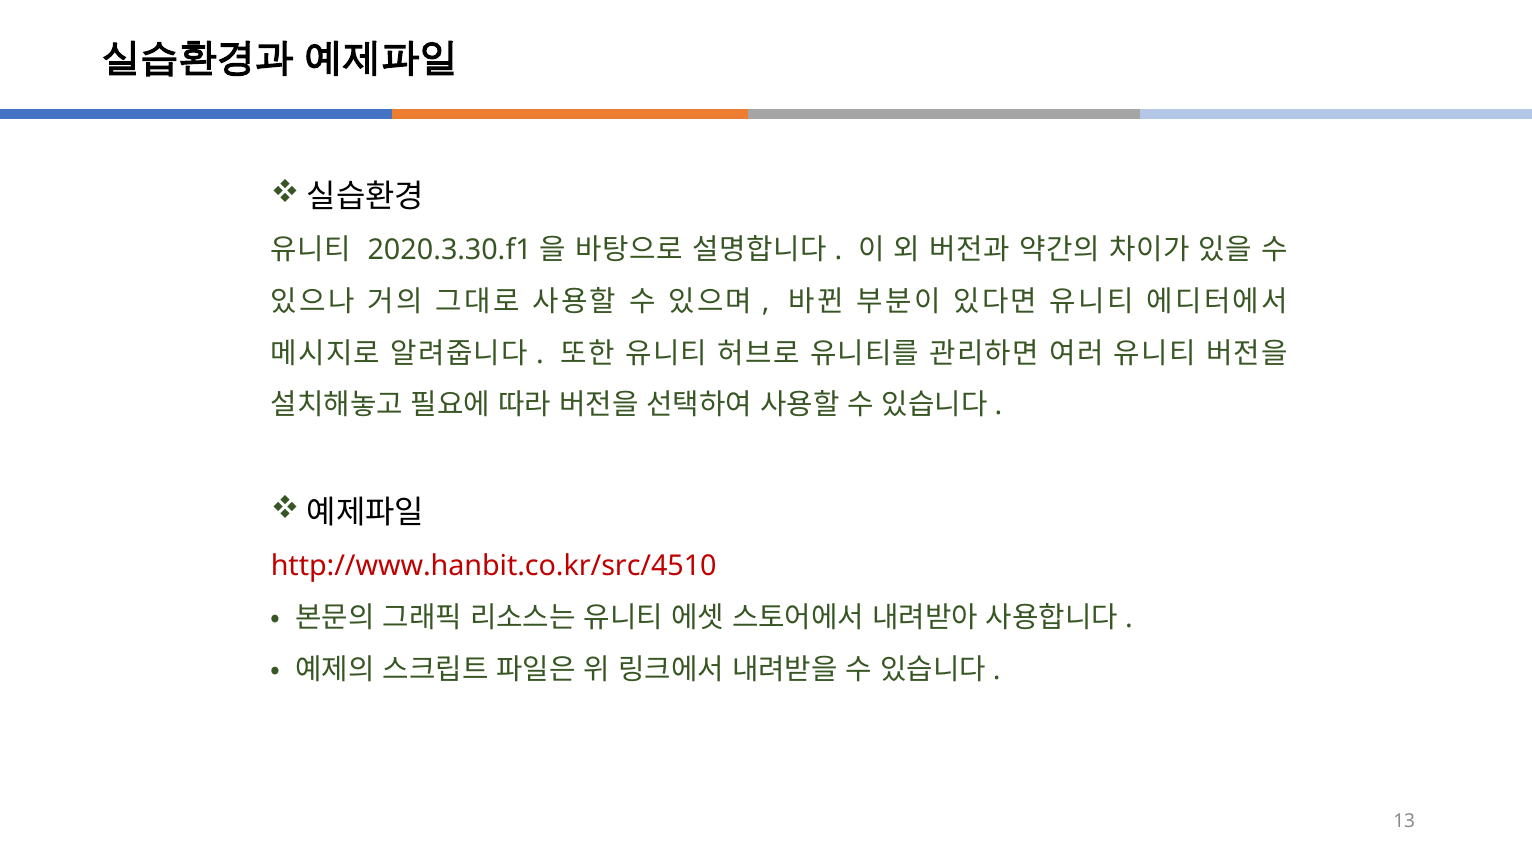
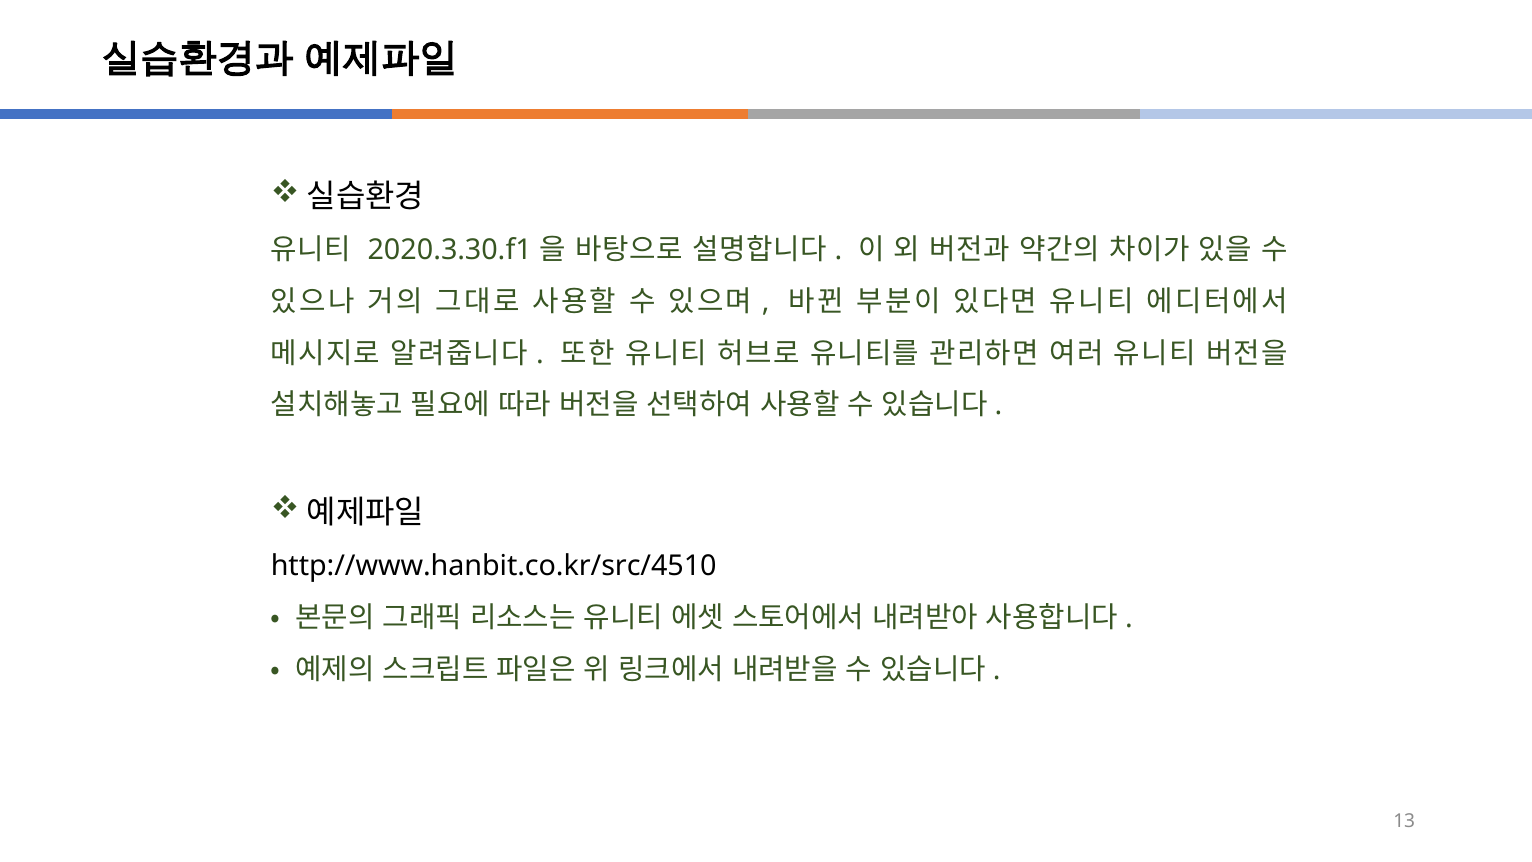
http://www.hanbit.co.kr/src/4510 colour: red -> black
